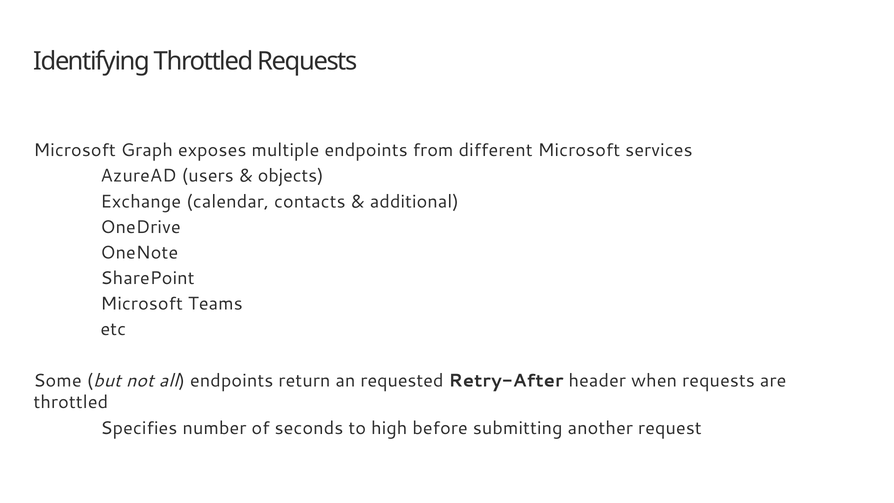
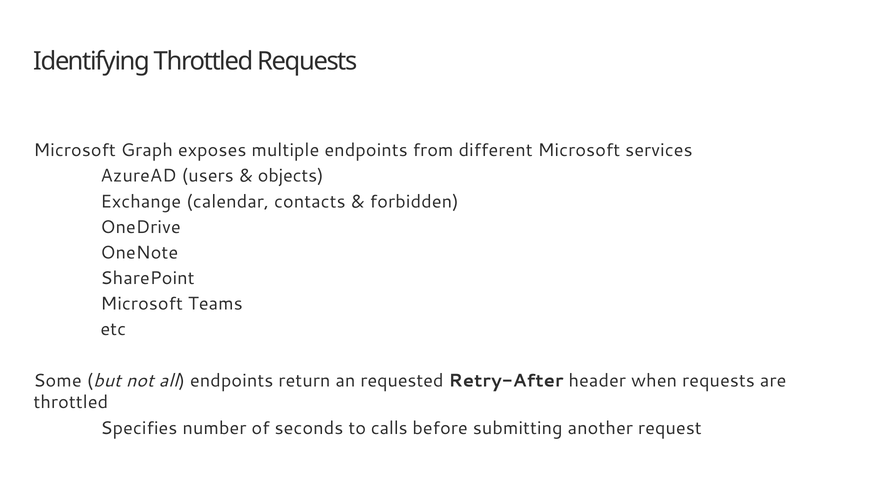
additional: additional -> forbidden
high: high -> calls
